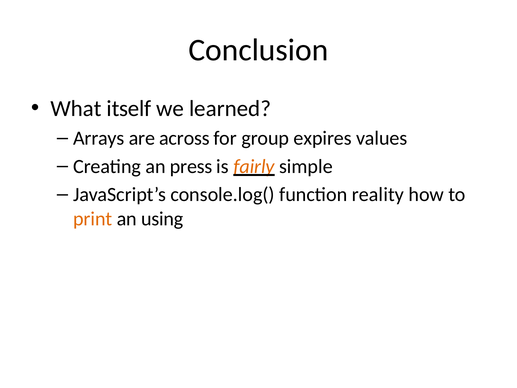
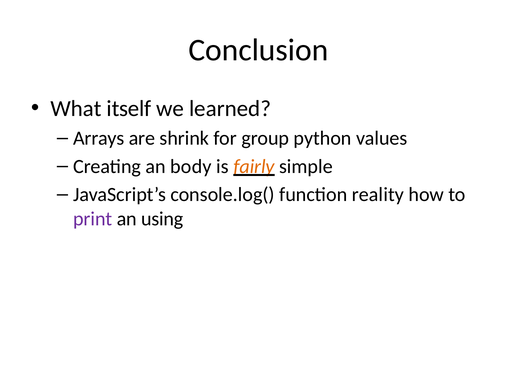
across: across -> shrink
expires: expires -> python
press: press -> body
print colour: orange -> purple
